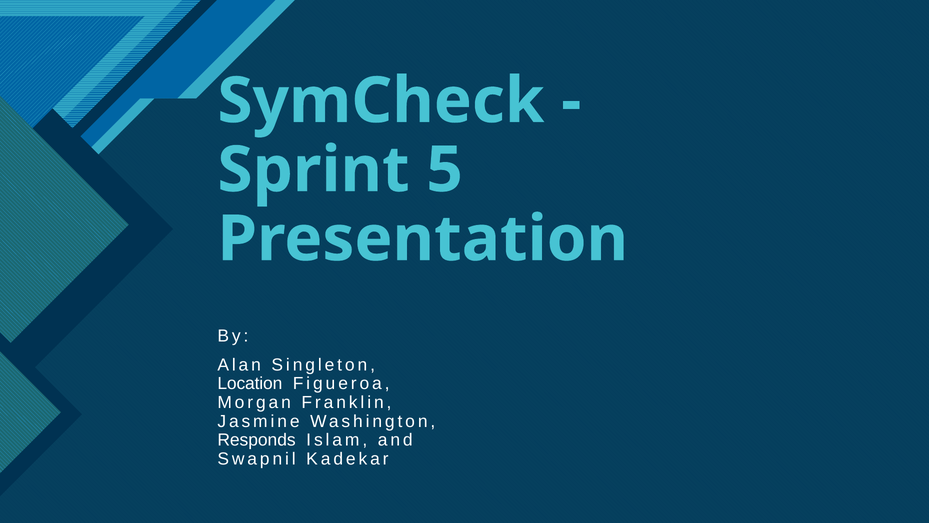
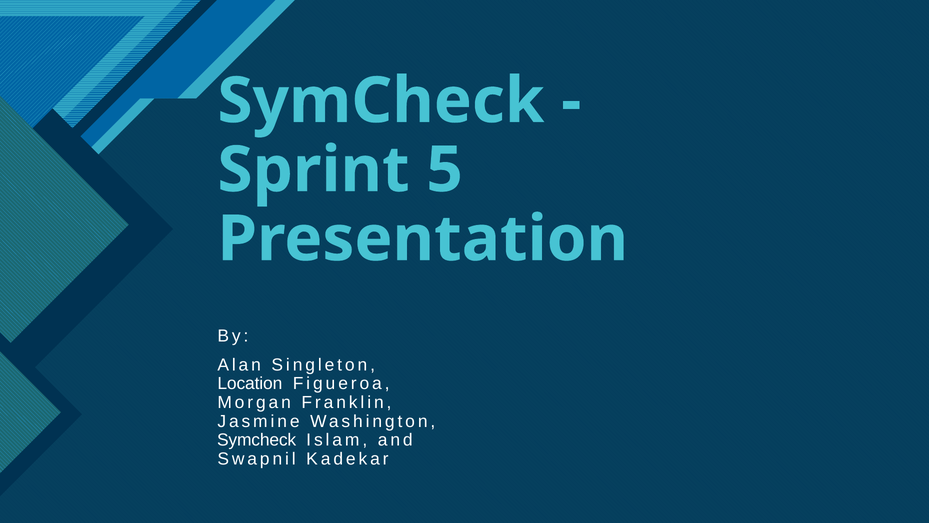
Responds at (257, 440): Responds -> Symcheck
